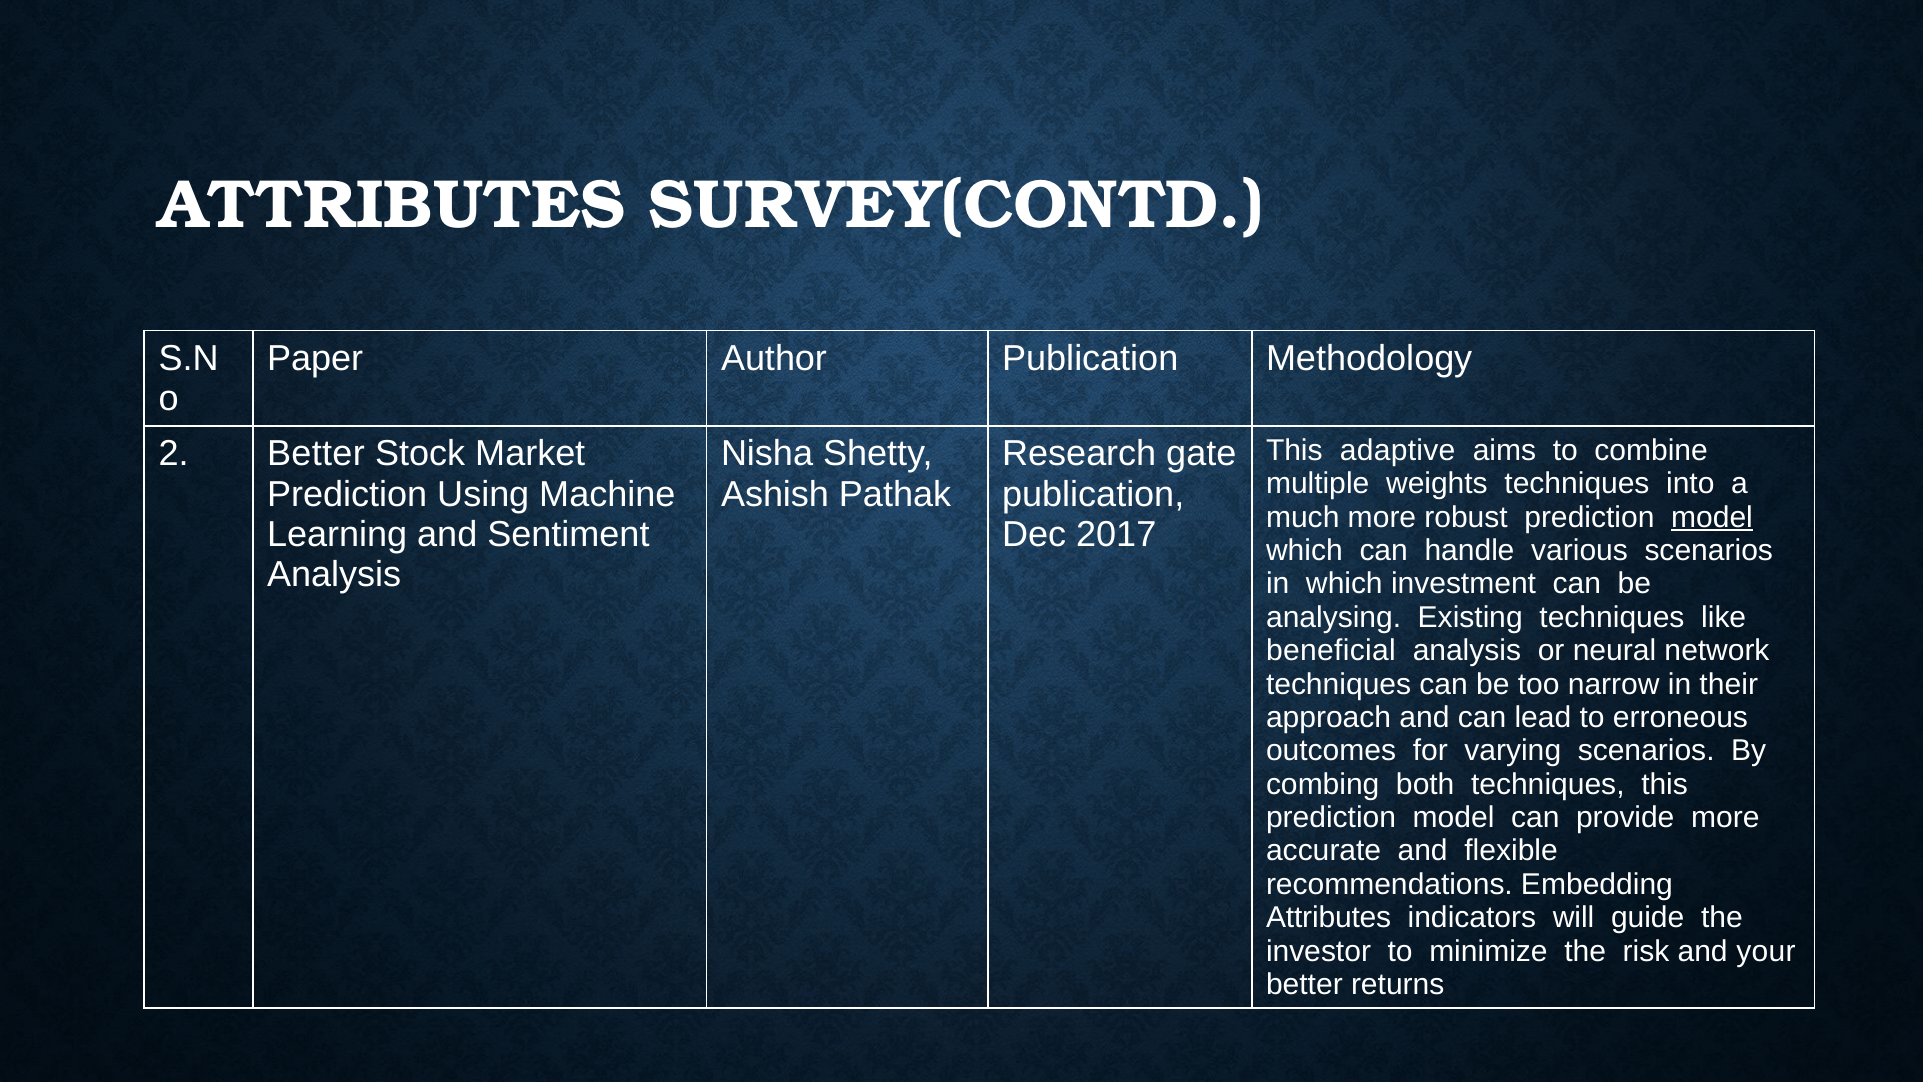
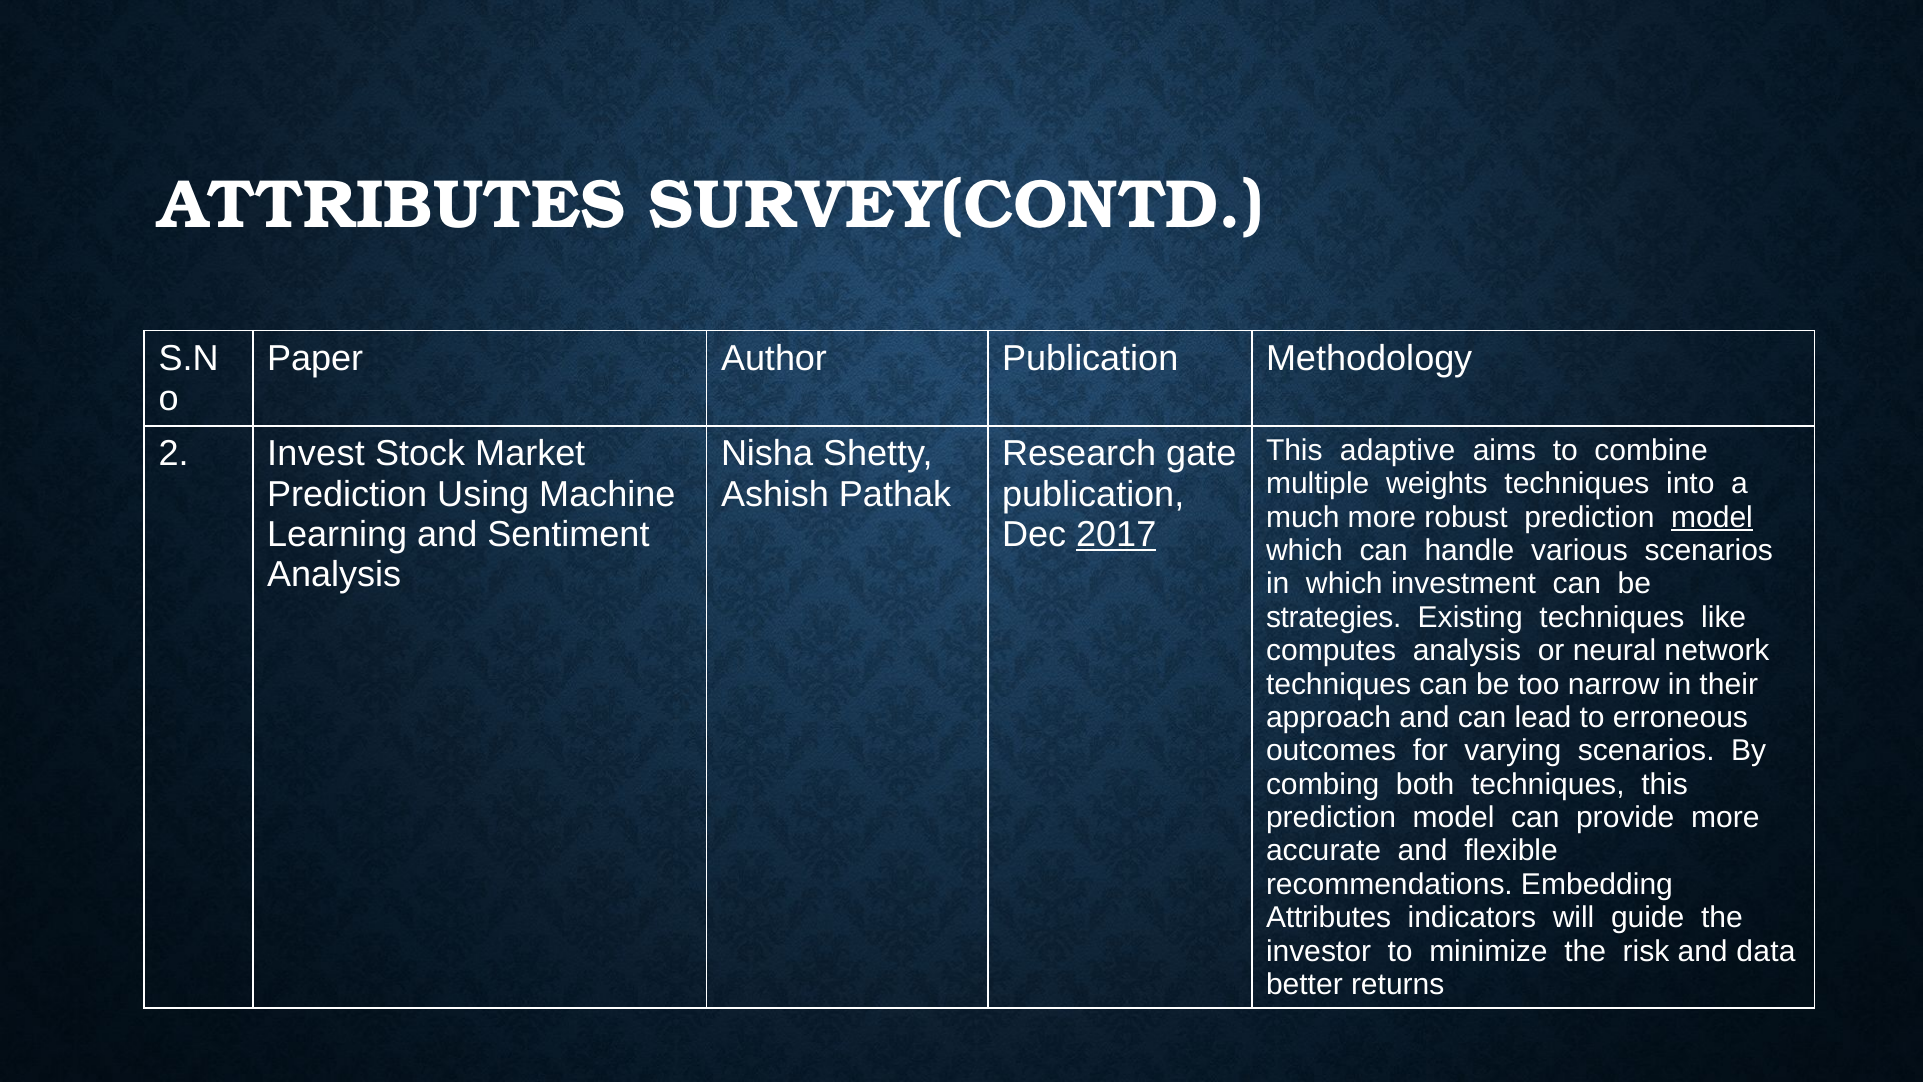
2 Better: Better -> Invest
2017 underline: none -> present
analysing: analysing -> strategies
beneficial: beneficial -> computes
your: your -> data
